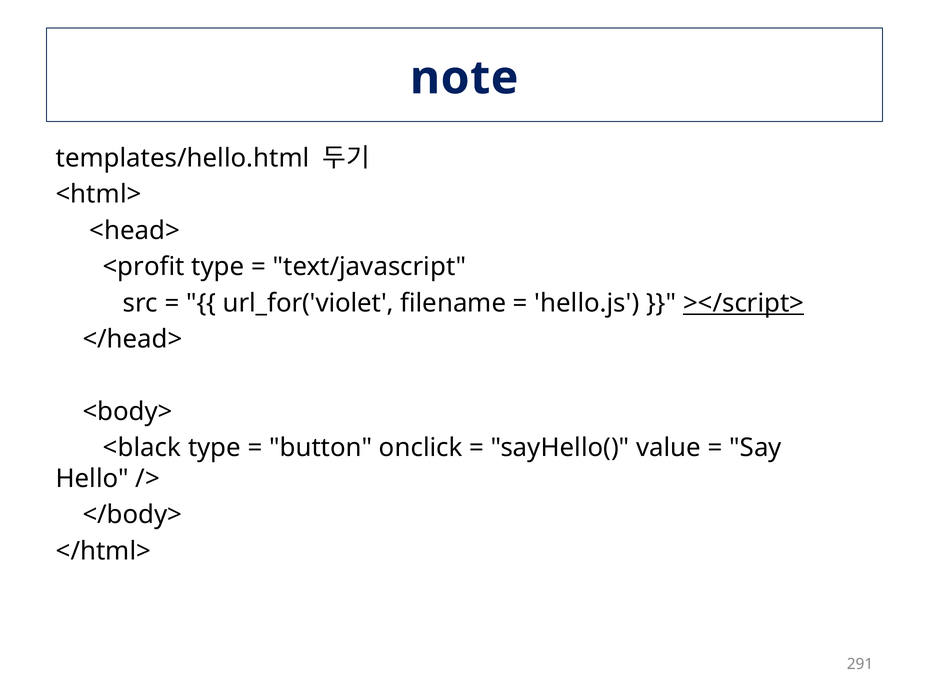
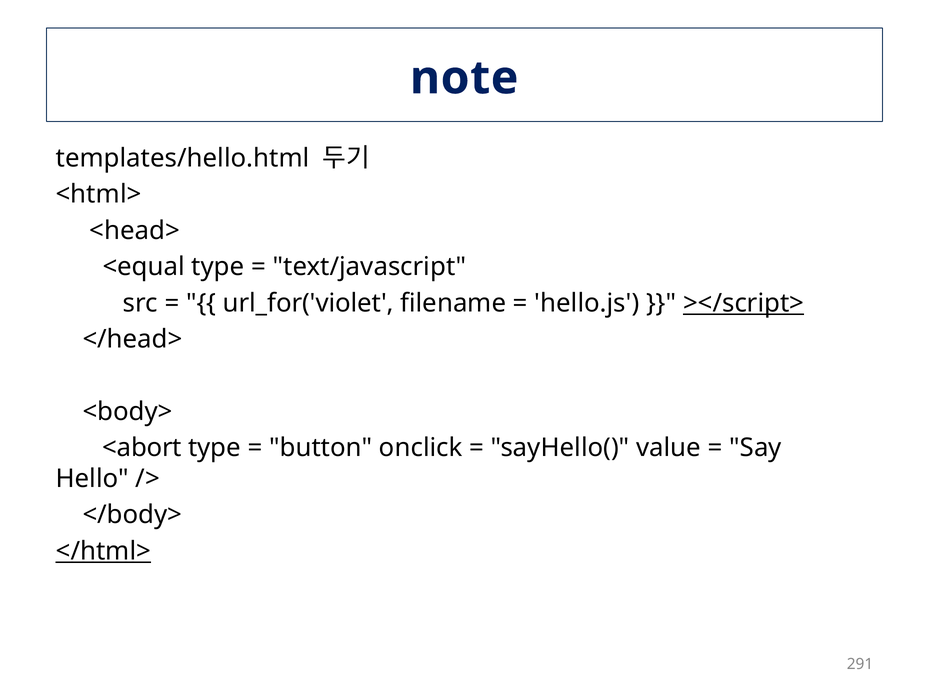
<profit: <profit -> <equal
<black: <black -> <abort
</html> underline: none -> present
